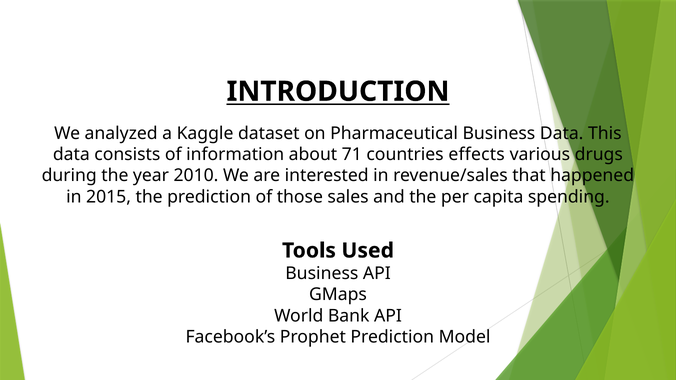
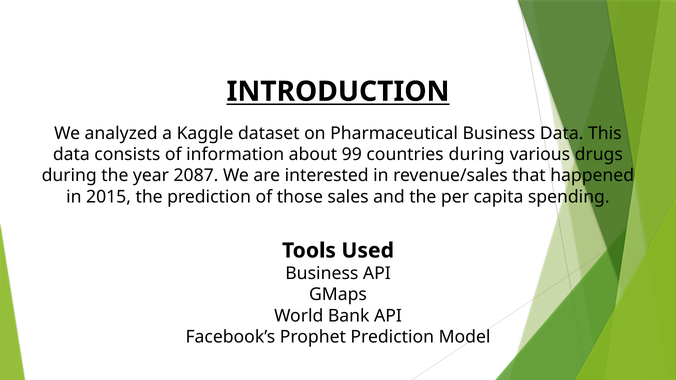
71: 71 -> 99
countries effects: effects -> during
2010: 2010 -> 2087
